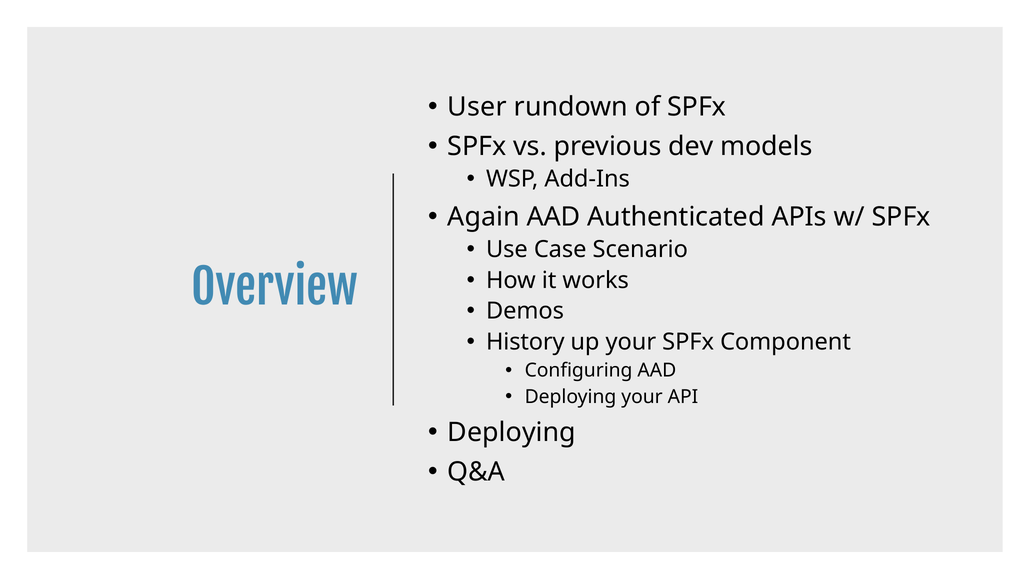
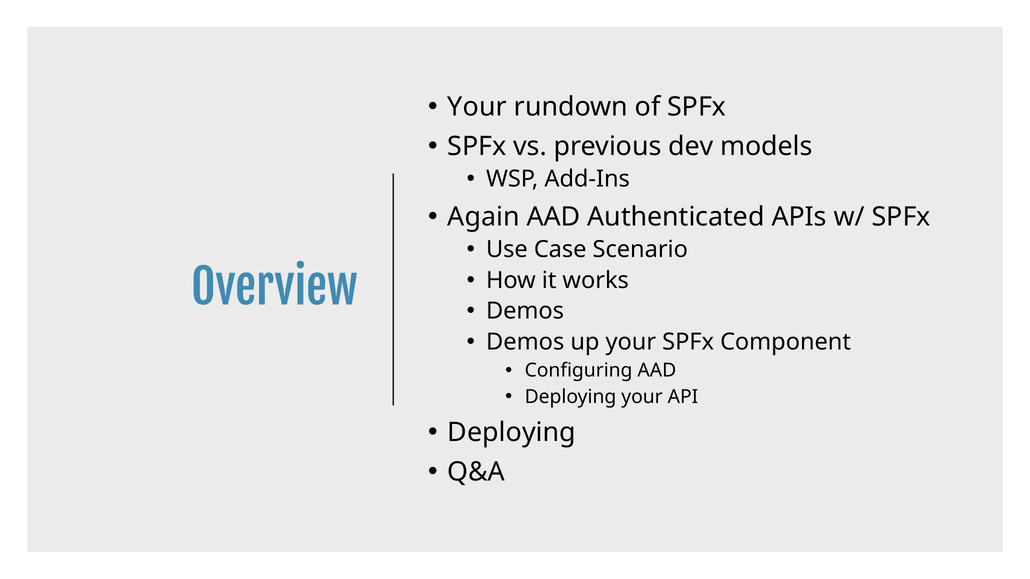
User at (477, 107): User -> Your
History at (525, 342): History -> Demos
